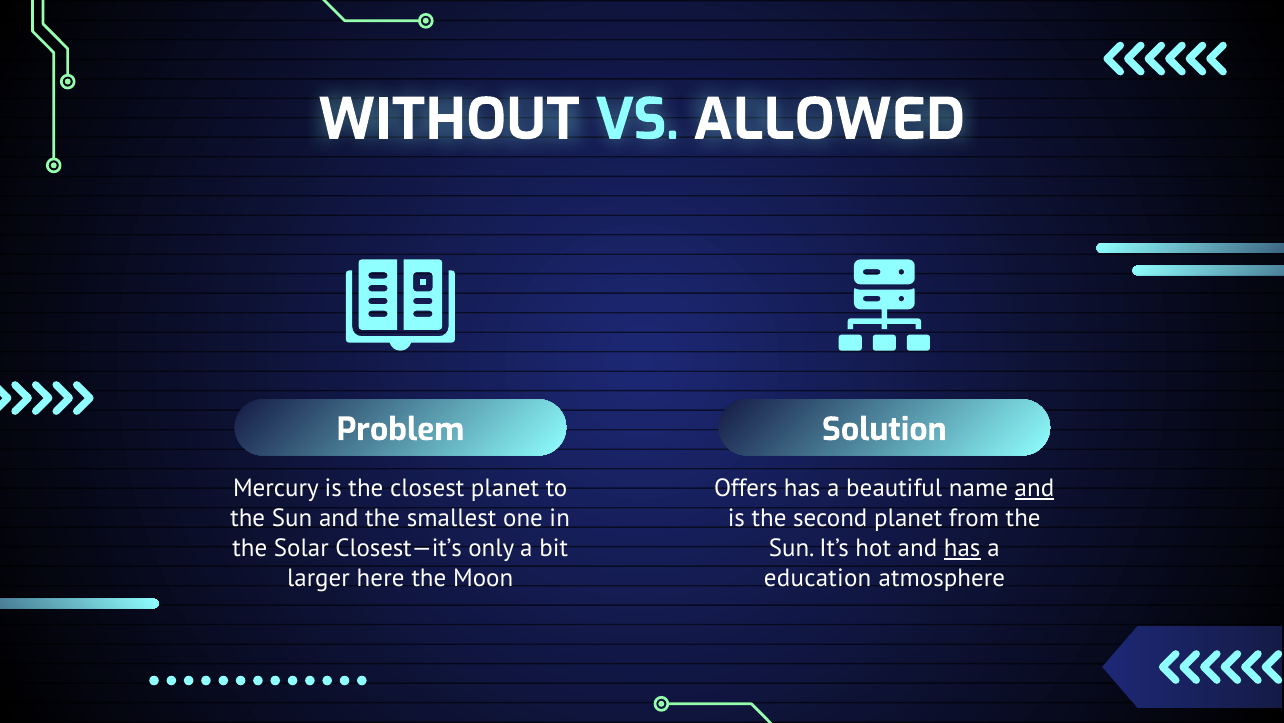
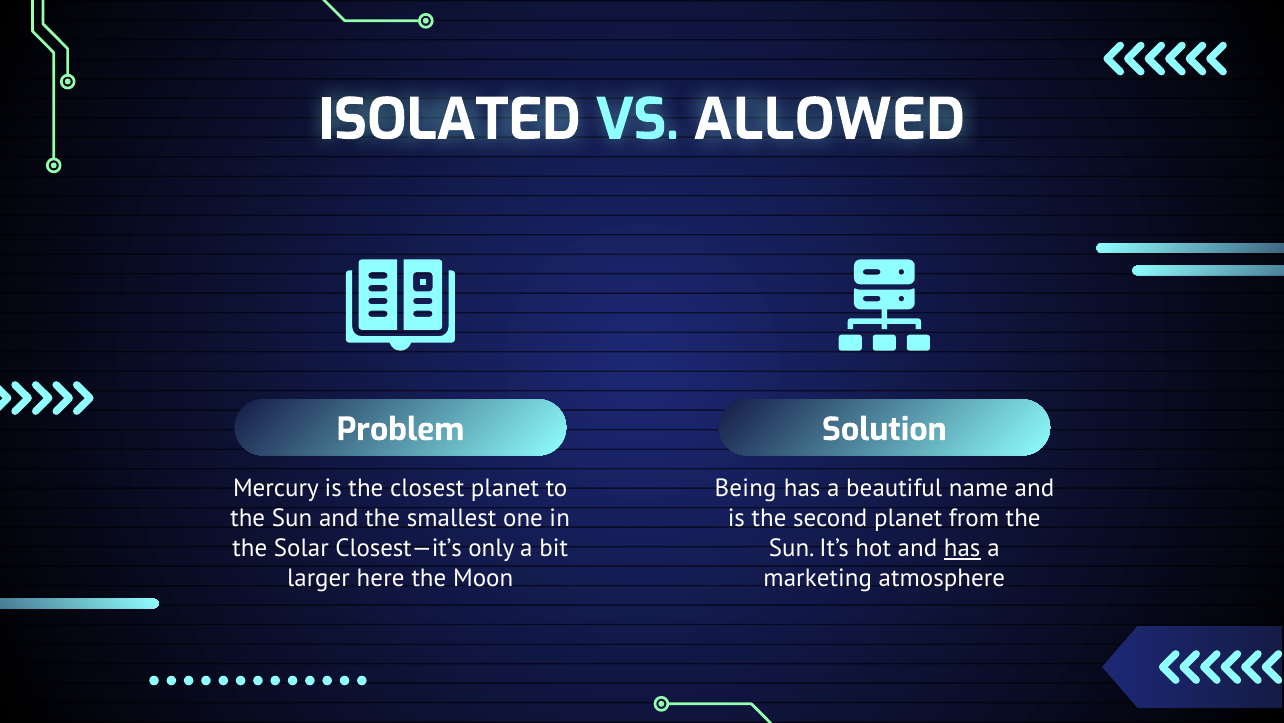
WITHOUT: WITHOUT -> ISOLATED
Offers: Offers -> Being
and at (1034, 488) underline: present -> none
education: education -> marketing
